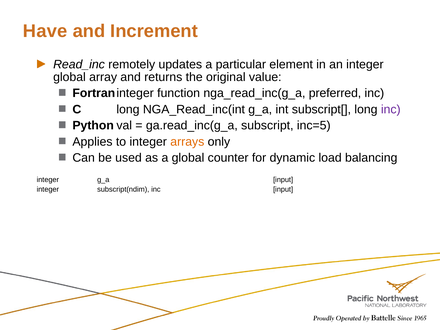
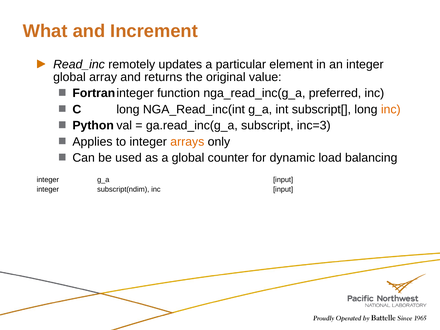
Have: Have -> What
inc at (391, 109) colour: purple -> orange
inc=5: inc=5 -> inc=3
